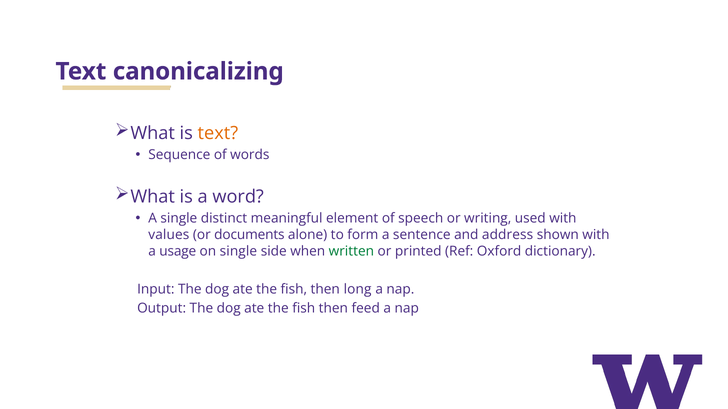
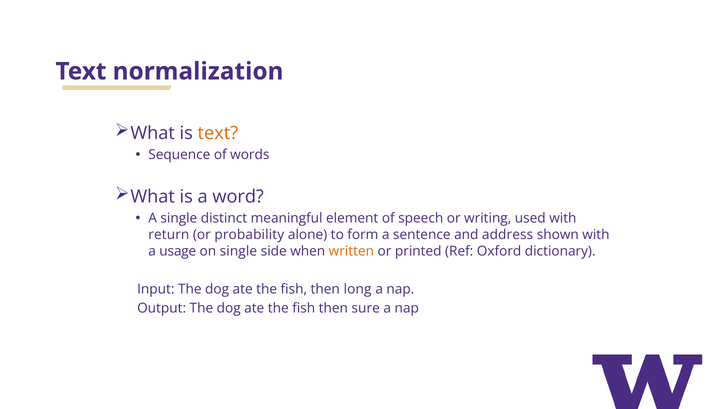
canonicalizing: canonicalizing -> normalization
values: values -> return
documents: documents -> probability
written colour: green -> orange
feed: feed -> sure
